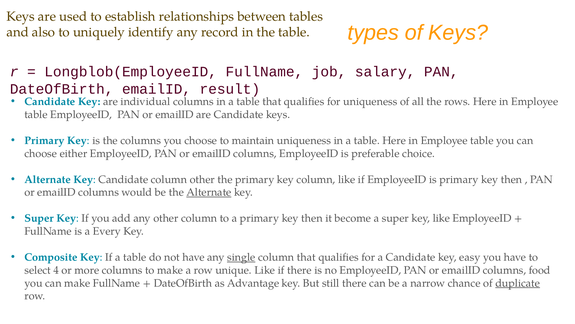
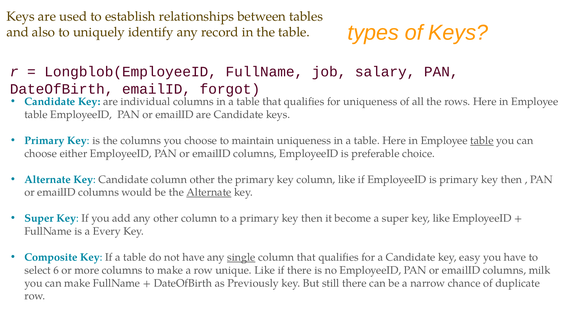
result: result -> forgot
table at (482, 140) underline: none -> present
4: 4 -> 6
food: food -> milk
Advantage: Advantage -> Previously
duplicate underline: present -> none
